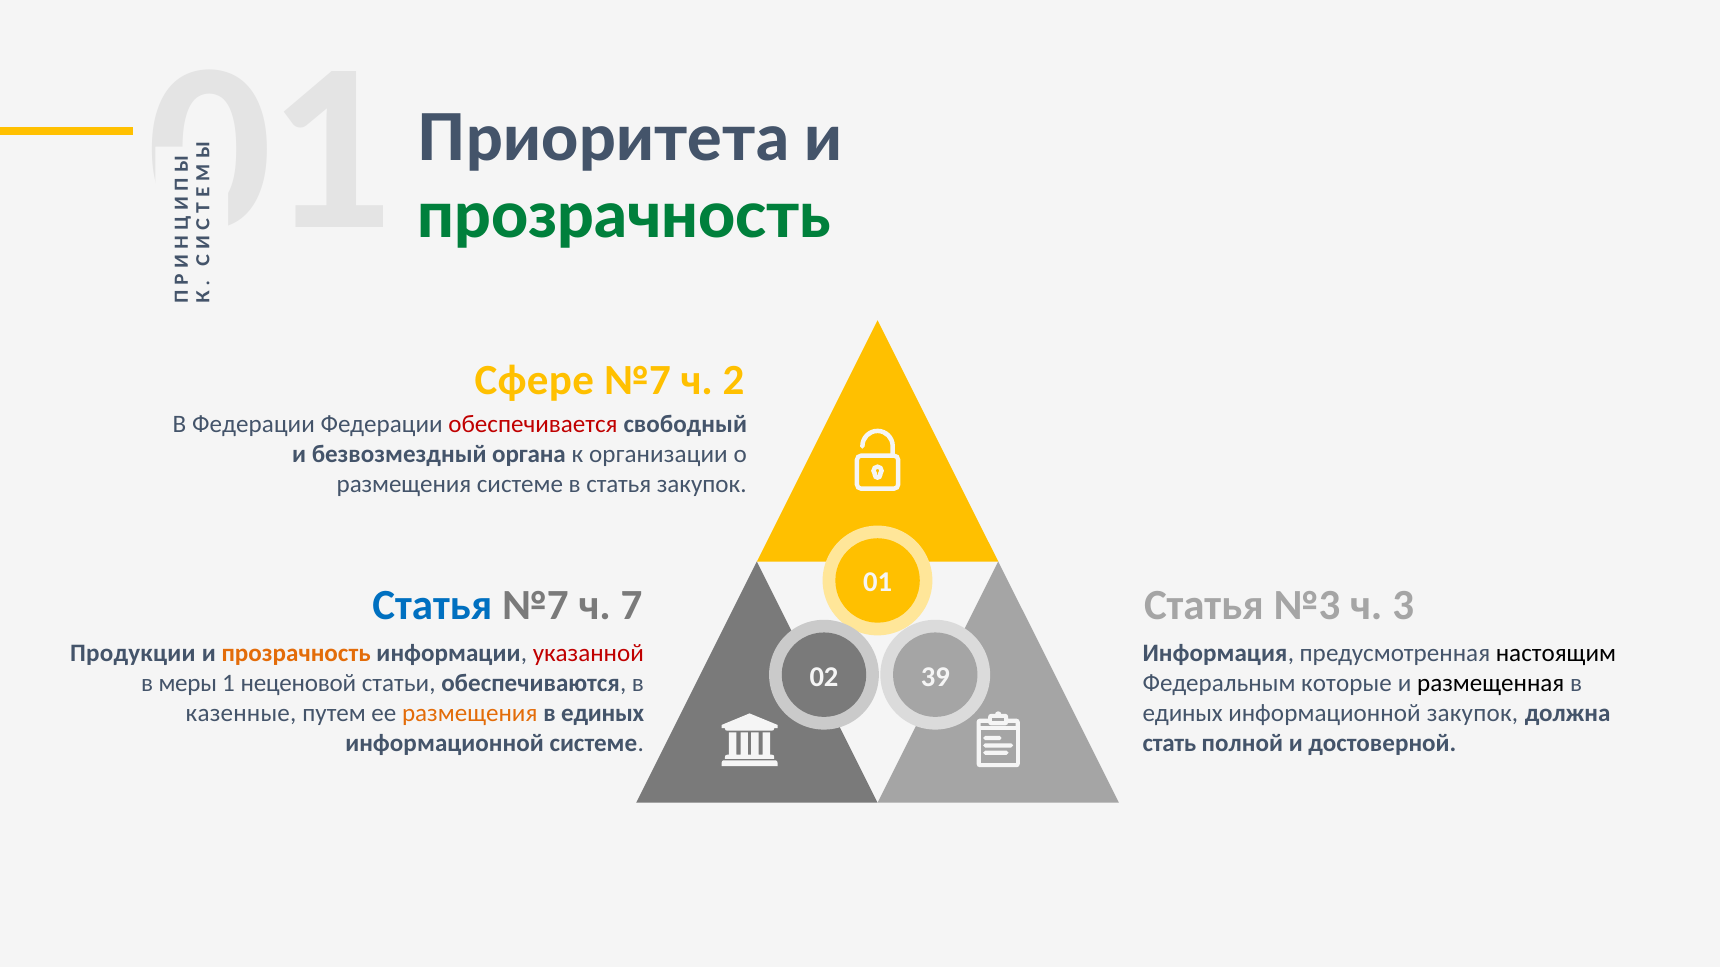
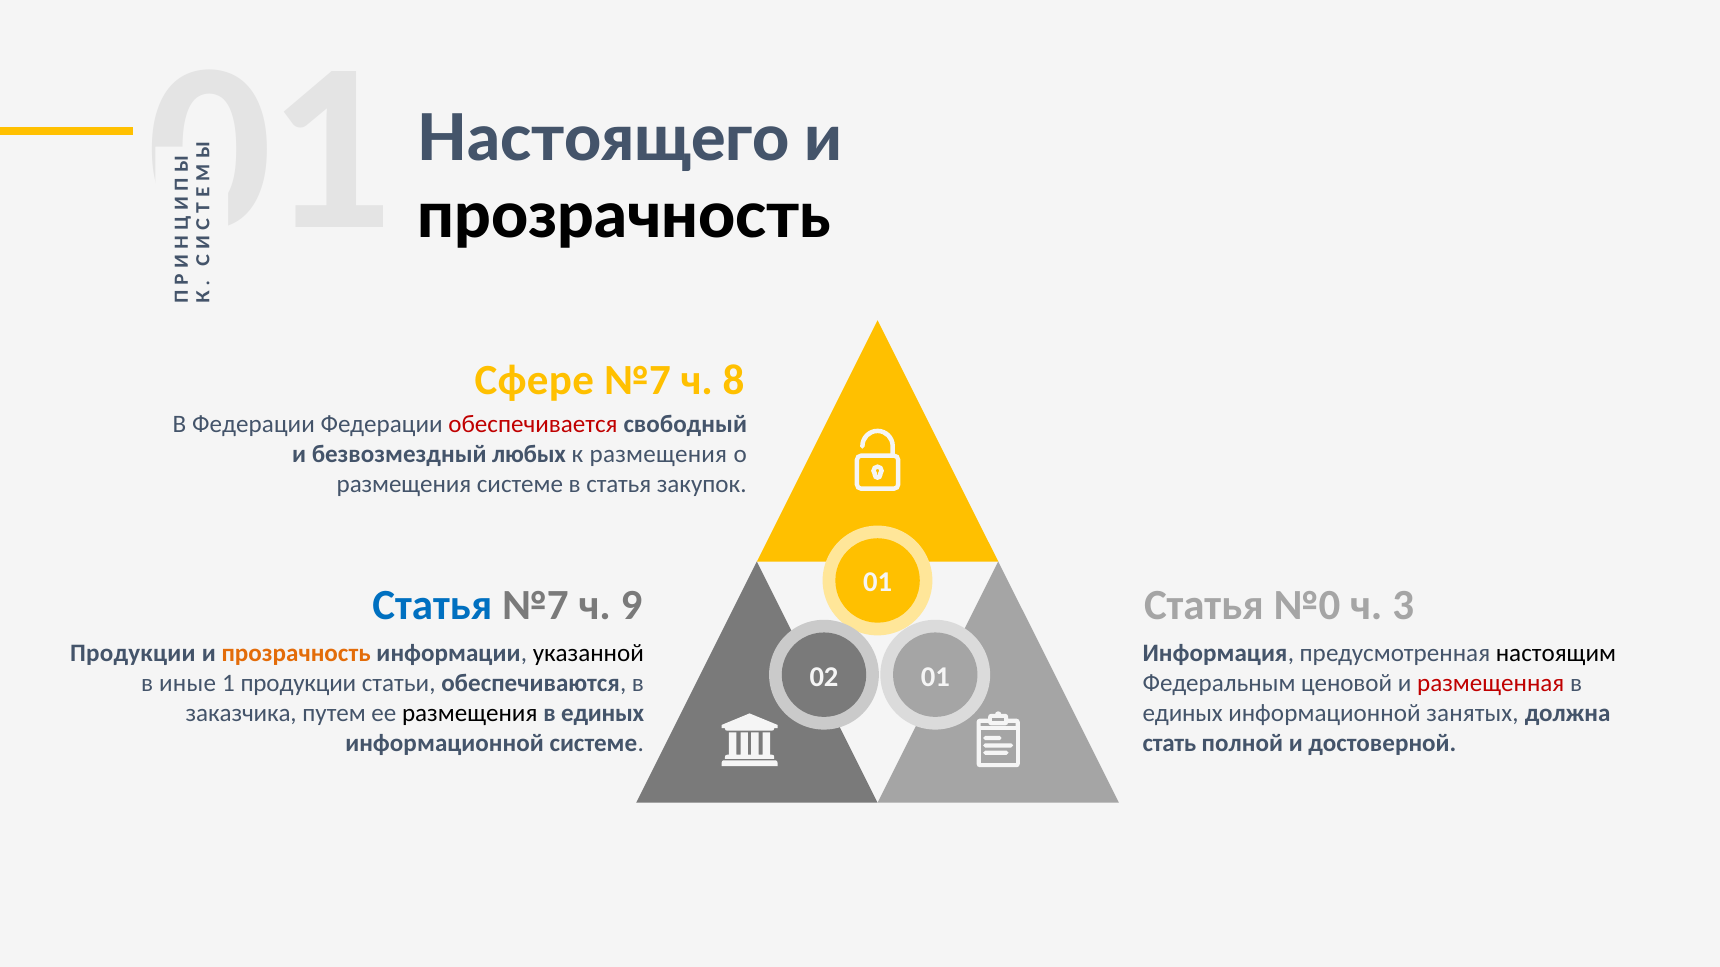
Приоритета: Приоритета -> Настоящего
прозрачность at (624, 216) colour: green -> black
2: 2 -> 8
органа: органа -> любых
к организации: организации -> размещения
7: 7 -> 9
№3: №3 -> №0
указанной colour: red -> black
02 39: 39 -> 01
меры: меры -> иные
1 неценовой: неценовой -> продукции
которые: которые -> ценовой
размещенная colour: black -> red
казенные: казенные -> заказчика
размещения at (470, 713) colour: orange -> black
информационной закупок: закупок -> занятых
